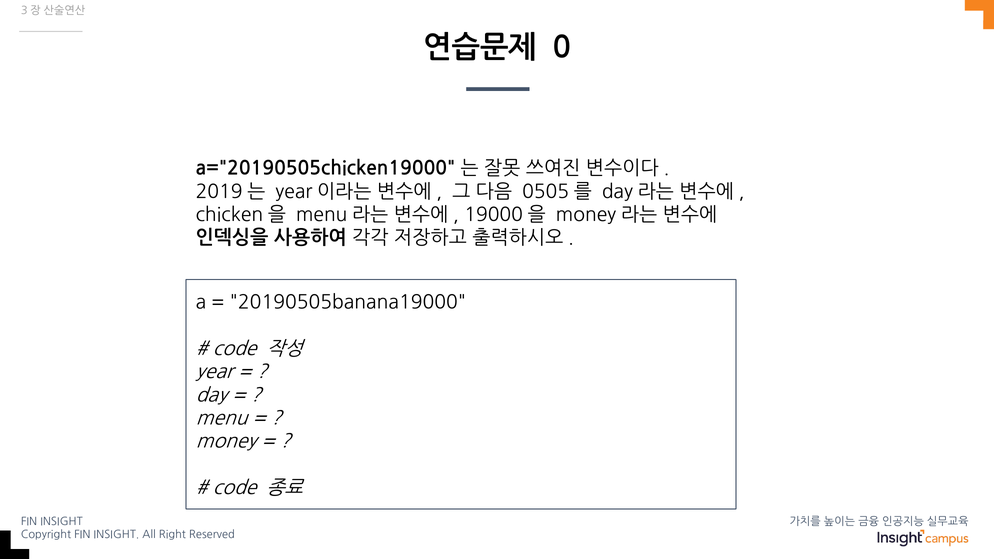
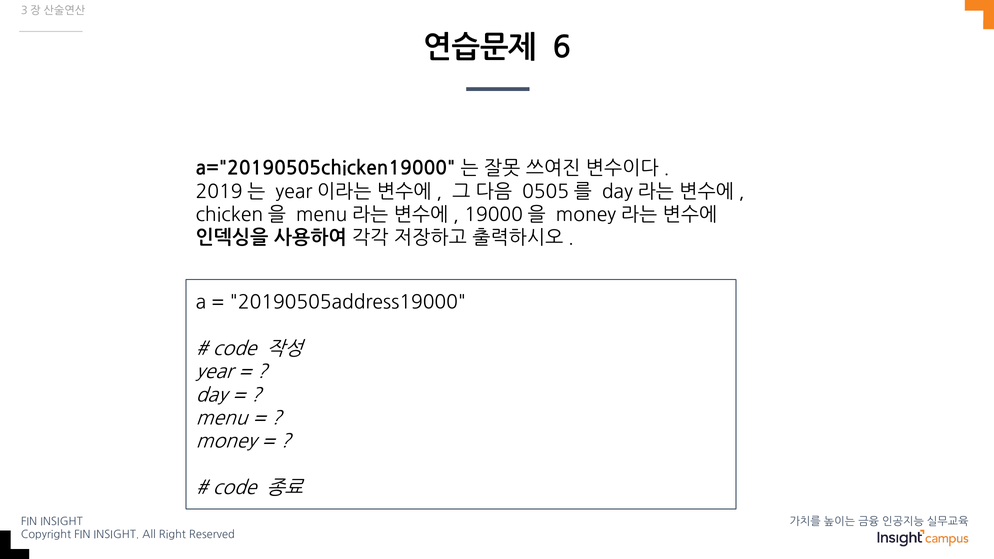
0: 0 -> 6
20190505banana19000: 20190505banana19000 -> 20190505address19000
